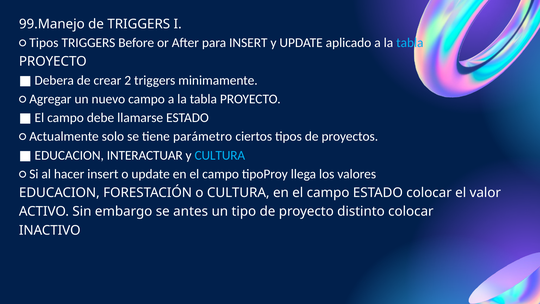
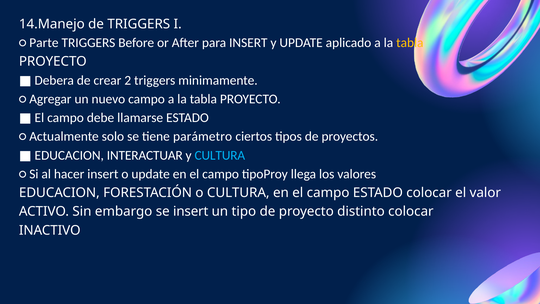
99.Manejo: 99.Manejo -> 14.Manejo
Tipos at (44, 43): Tipos -> Parte
tabla at (410, 43) colour: light blue -> yellow
se antes: antes -> insert
